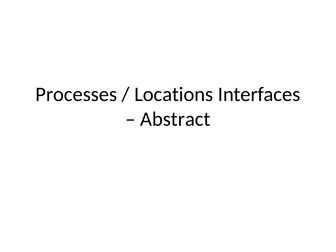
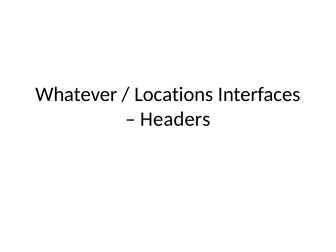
Processes: Processes -> Whatever
Abstract: Abstract -> Headers
